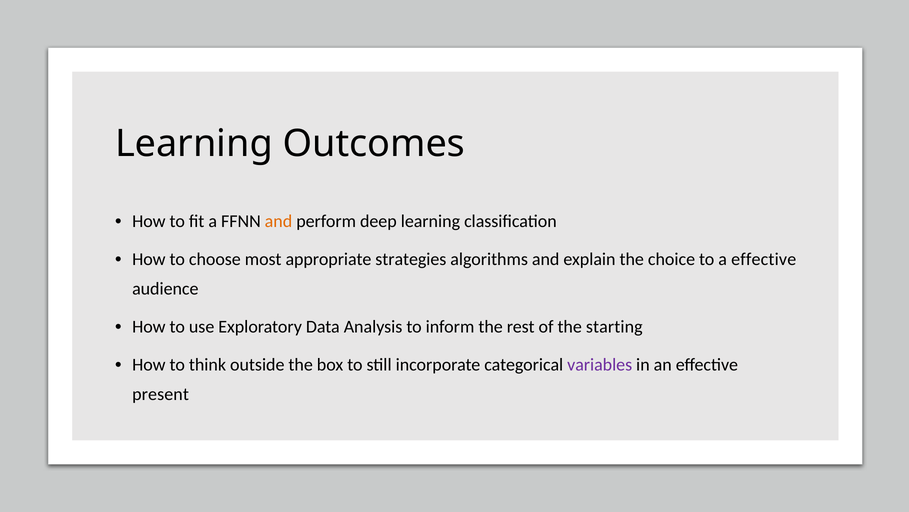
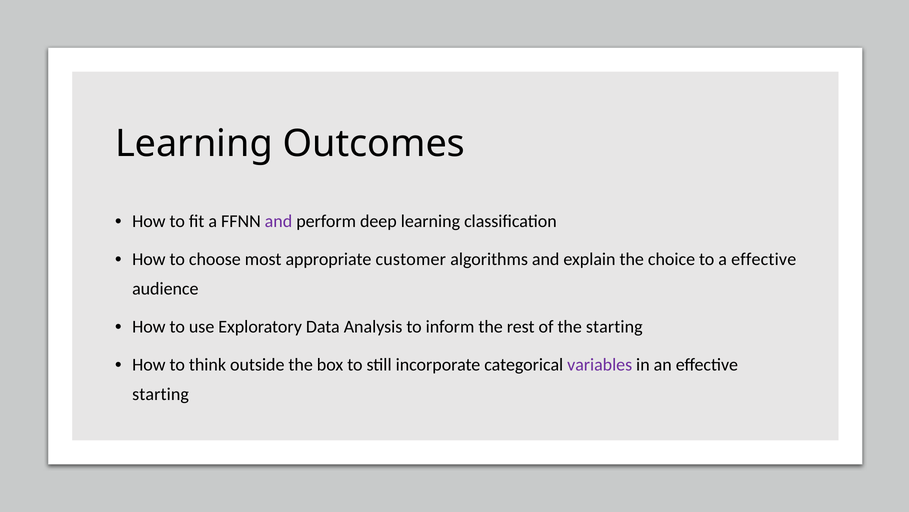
and at (278, 221) colour: orange -> purple
strategies: strategies -> customer
present at (161, 394): present -> starting
